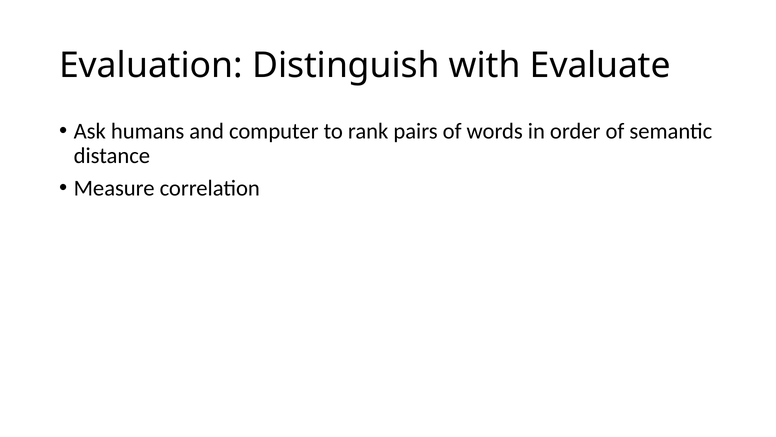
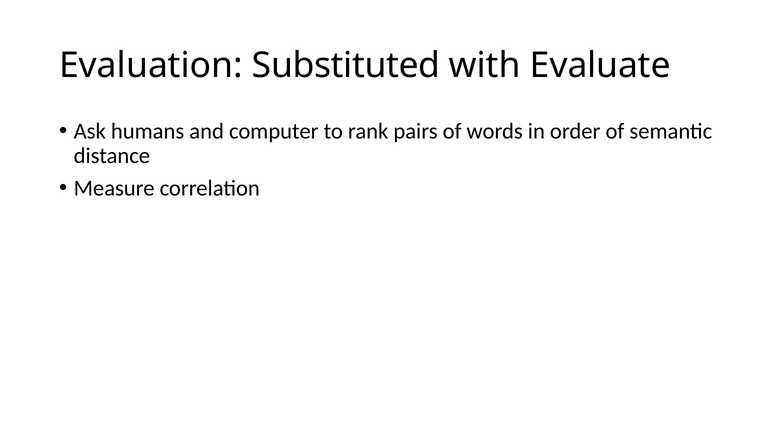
Distinguish: Distinguish -> Substituted
